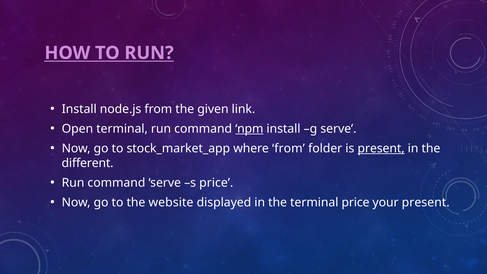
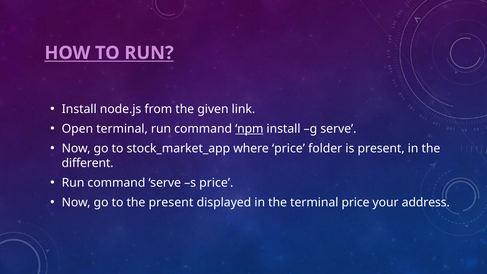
where from: from -> price
present at (381, 148) underline: present -> none
the website: website -> present
your present: present -> address
